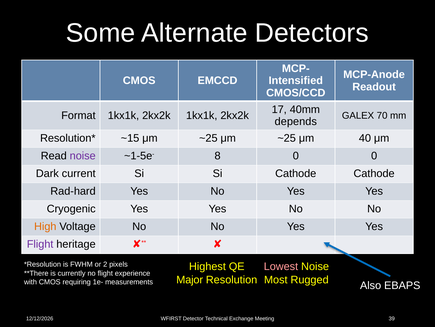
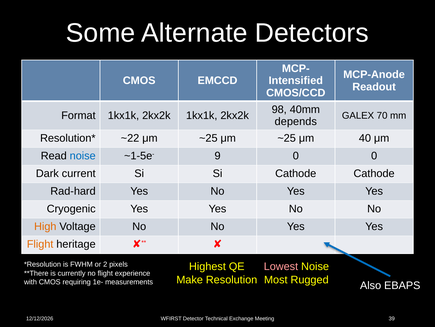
17: 17 -> 98
~15: ~15 -> ~22
noise at (83, 156) colour: purple -> blue
8: 8 -> 9
Flight at (40, 244) colour: purple -> orange
Major: Major -> Make
